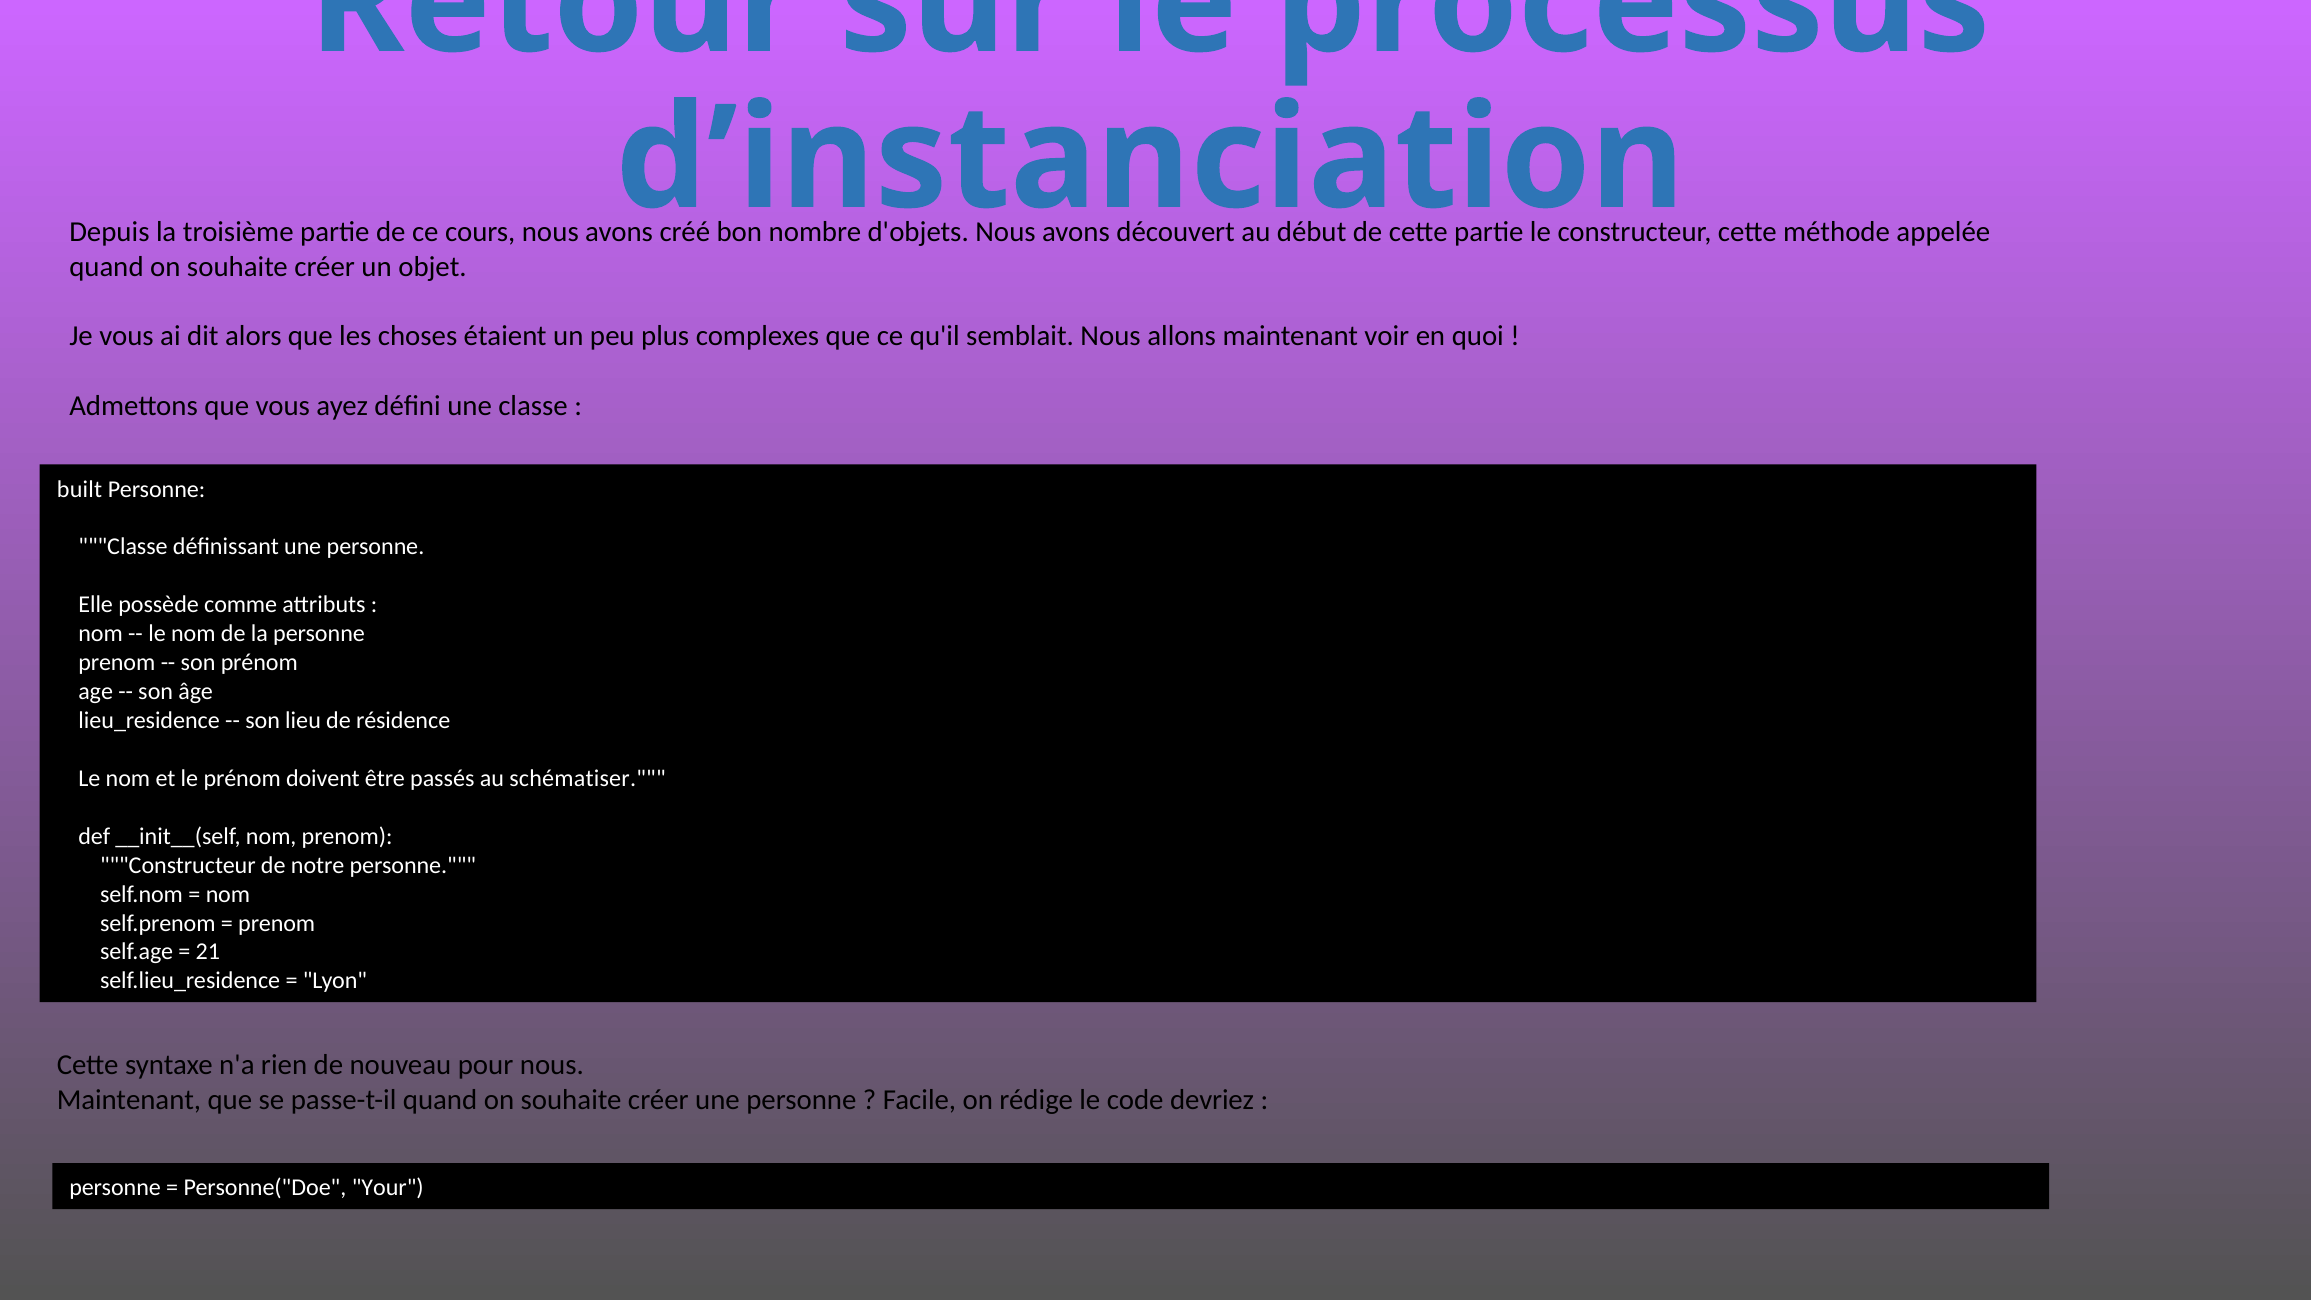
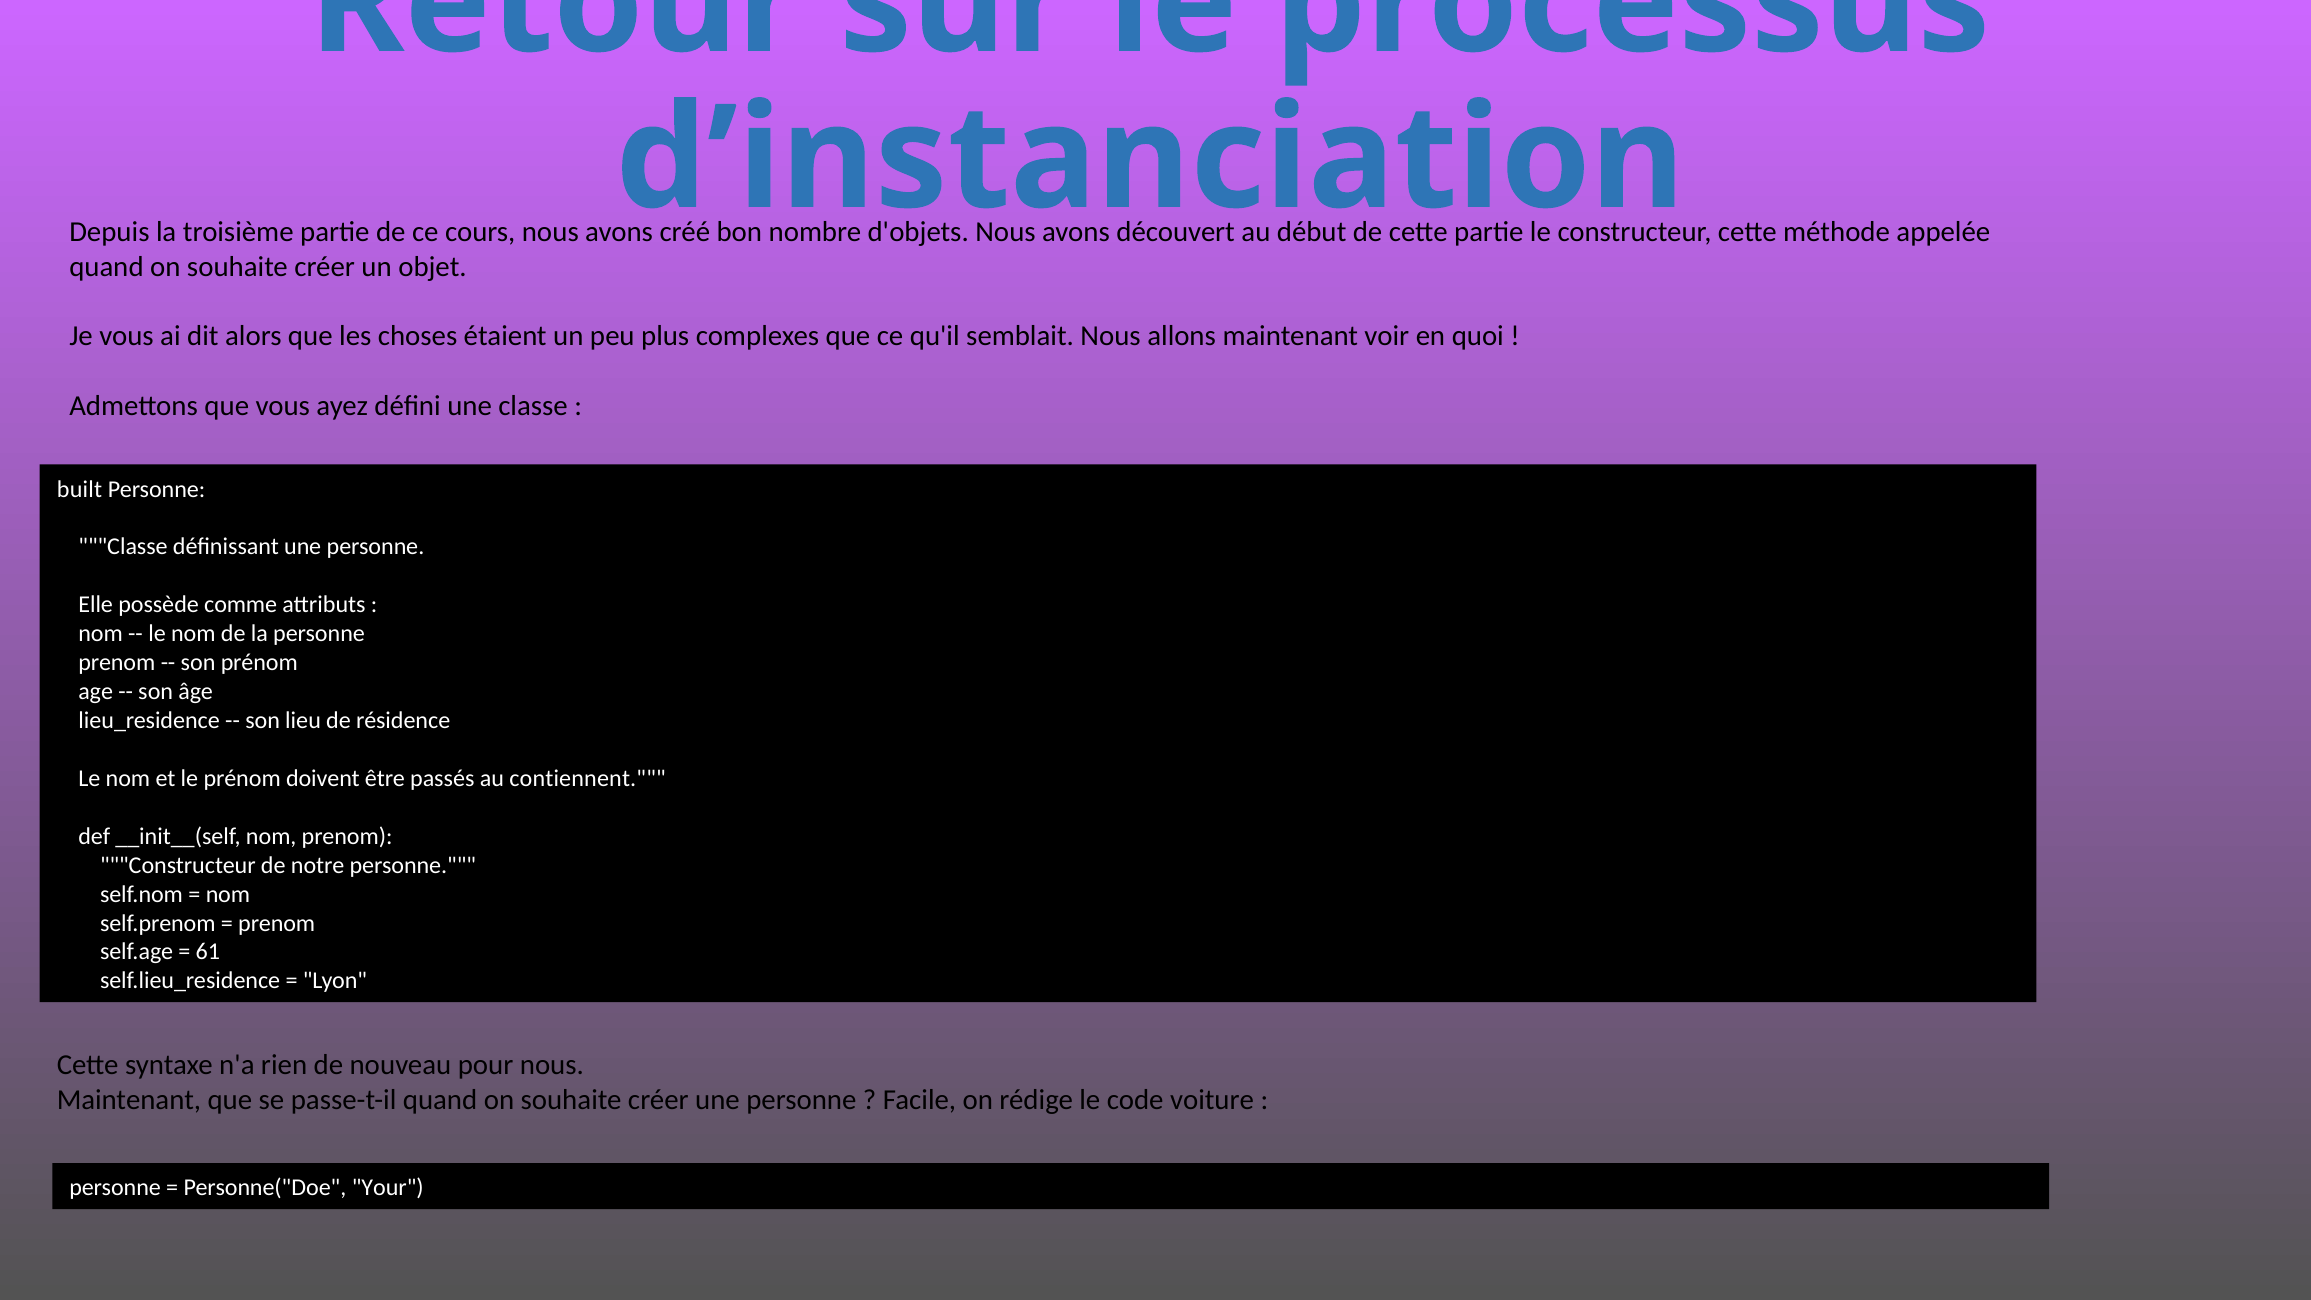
schématiser: schématiser -> contiennent
21: 21 -> 61
devriez: devriez -> voiture
